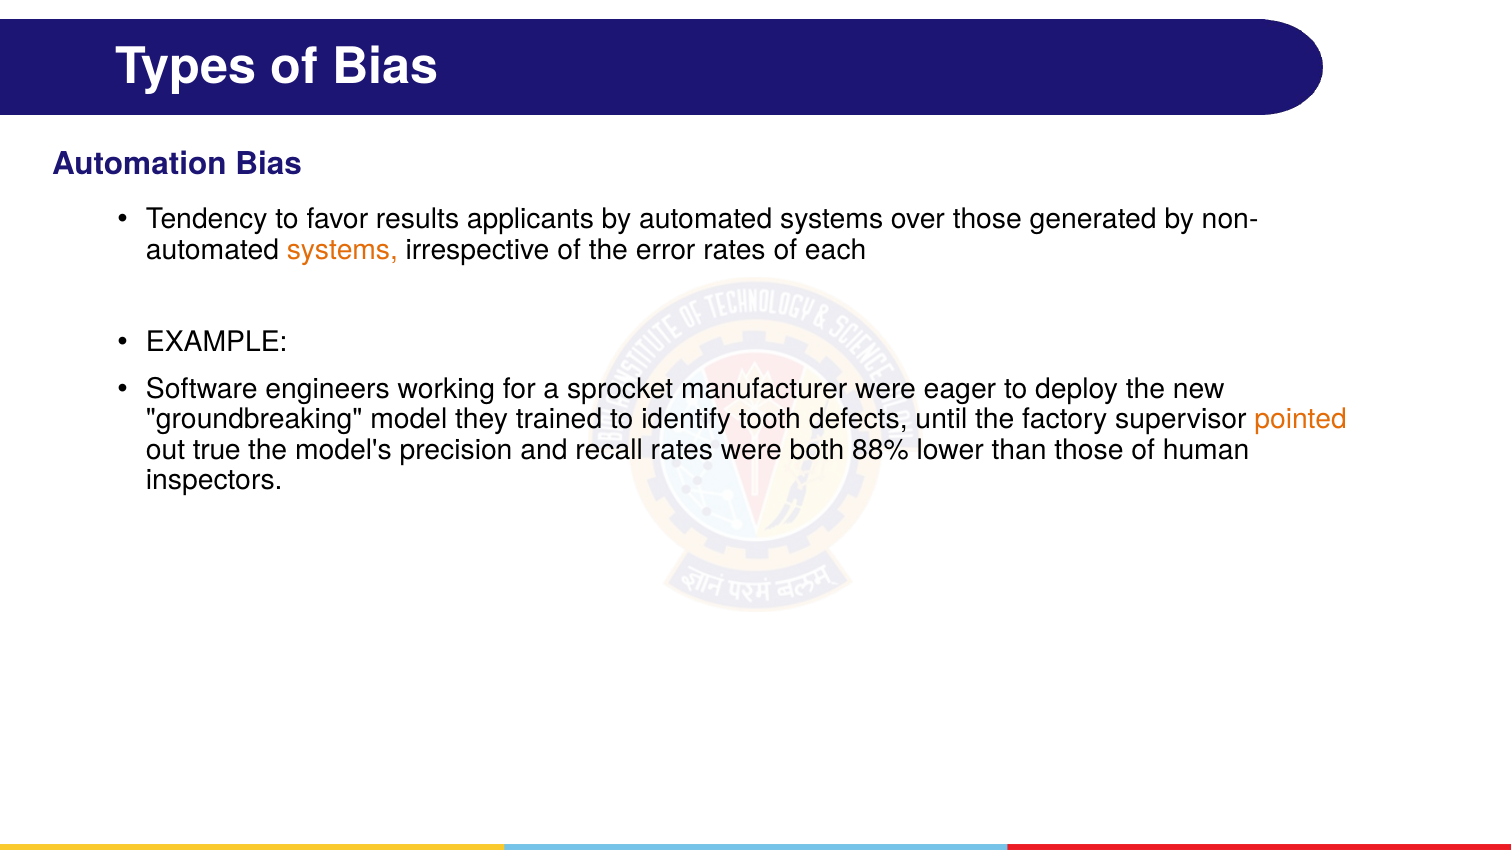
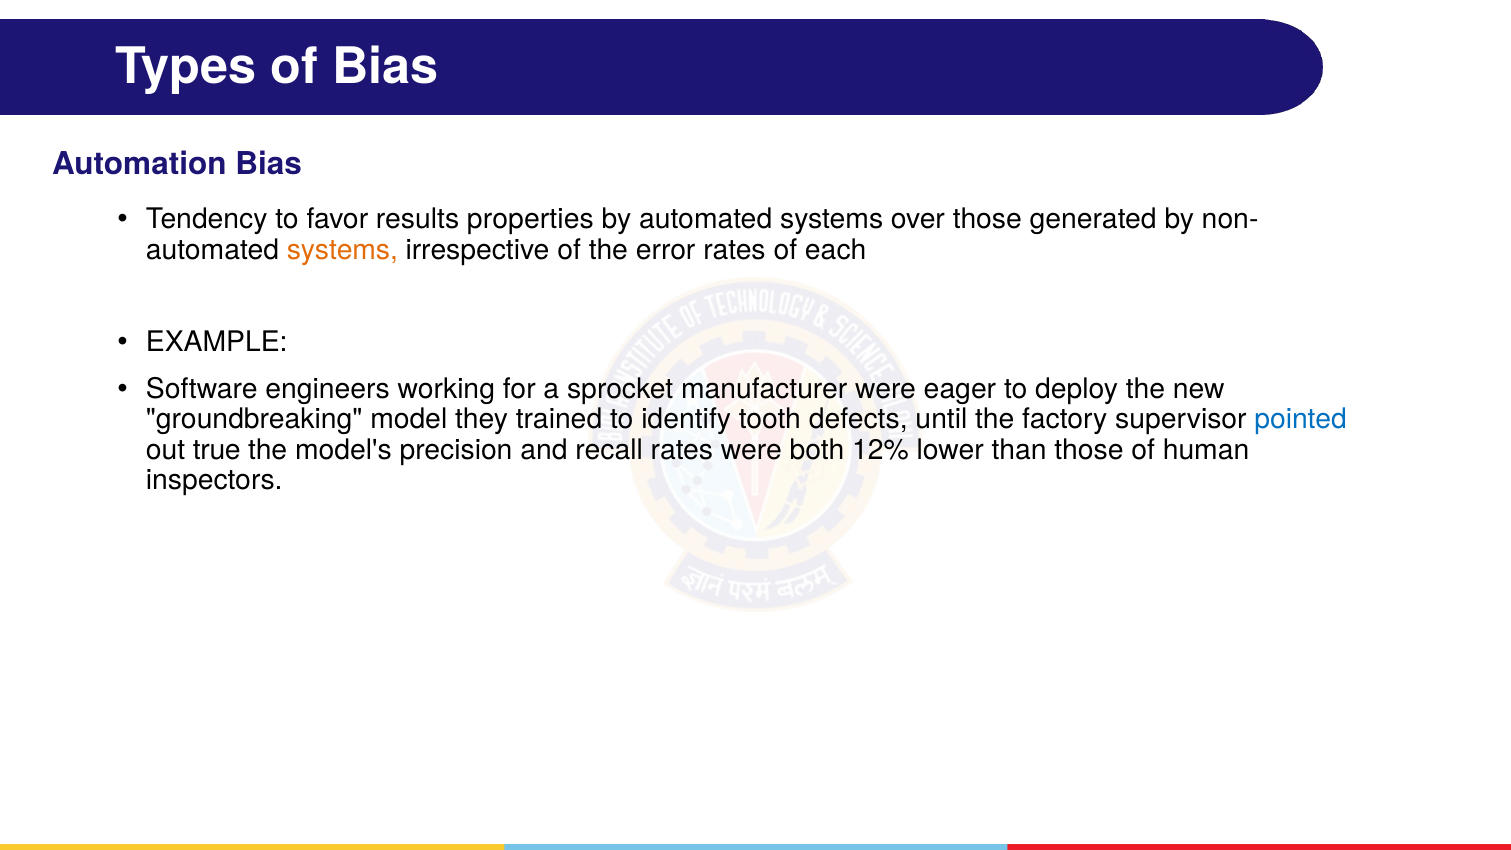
applicants: applicants -> properties
pointed colour: orange -> blue
88%: 88% -> 12%
